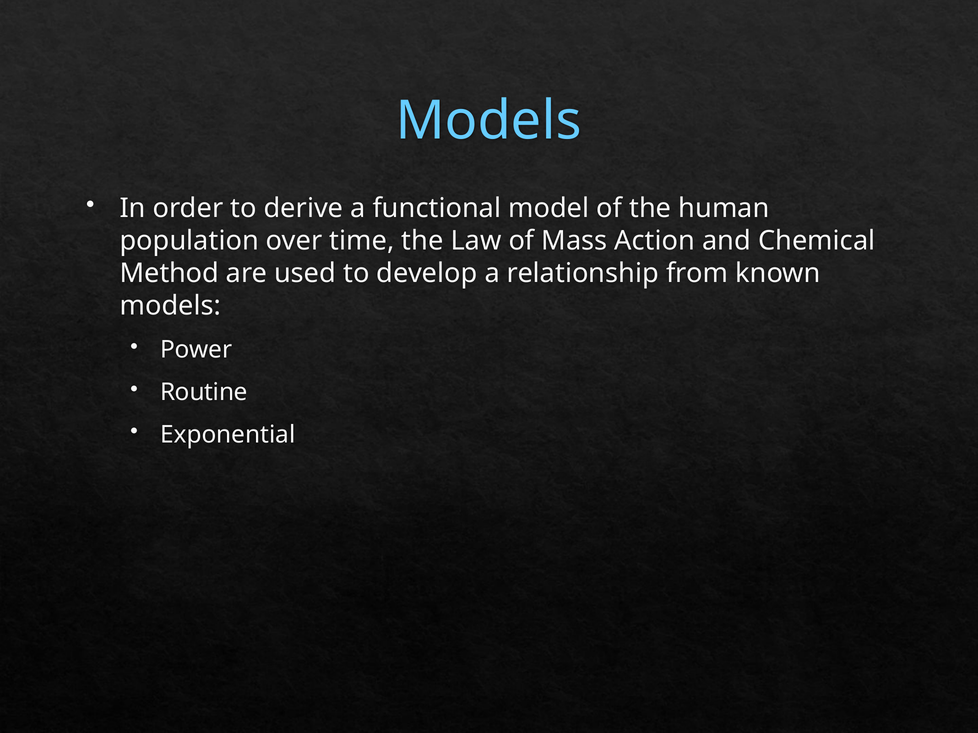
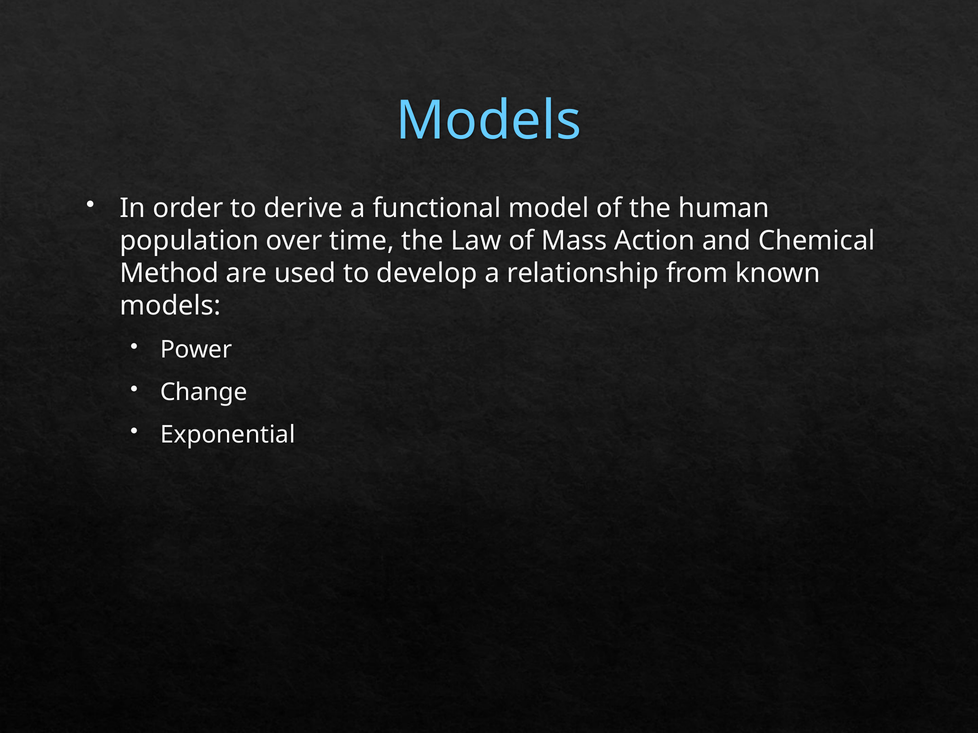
Routine: Routine -> Change
